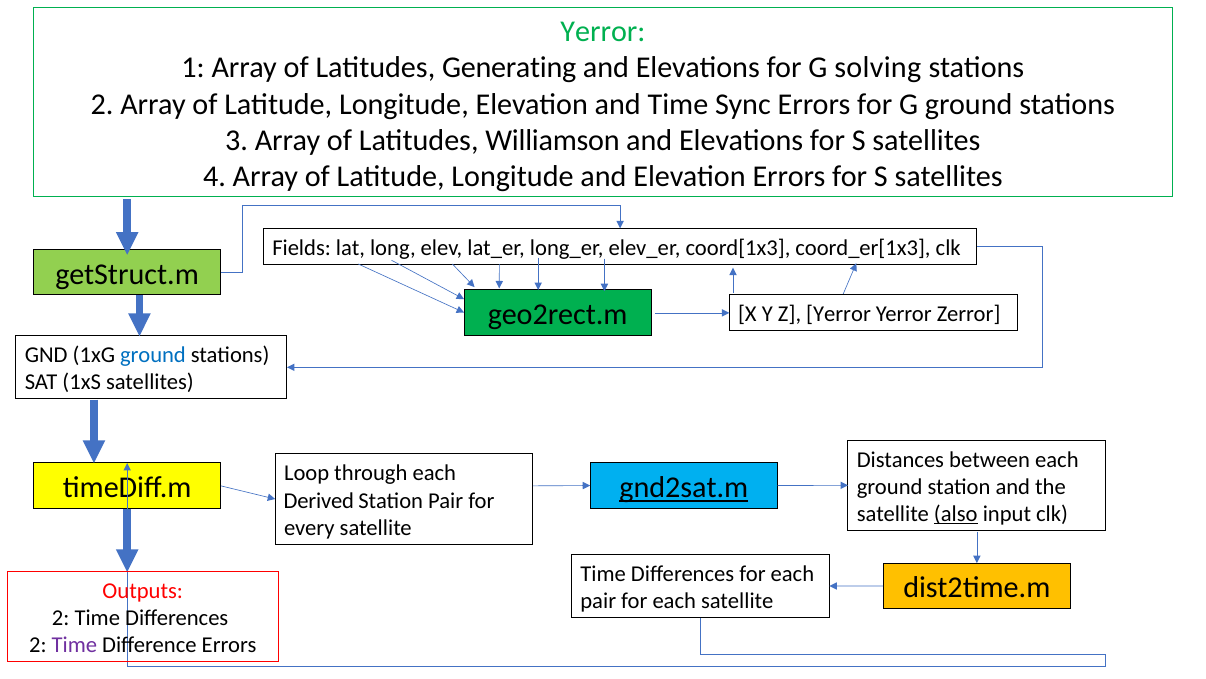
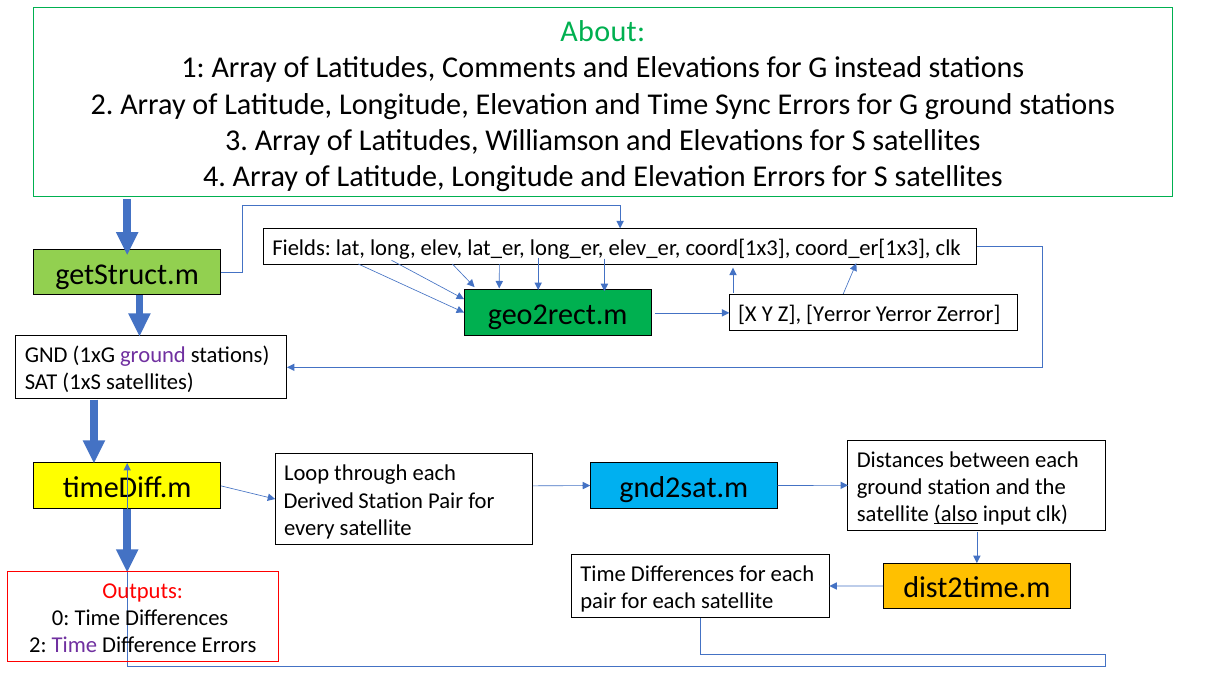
Yerror at (603, 32): Yerror -> About
Generating: Generating -> Comments
solving: solving -> instead
ground at (153, 355) colour: blue -> purple
gnd2sat.m underline: present -> none
2 at (61, 617): 2 -> 0
